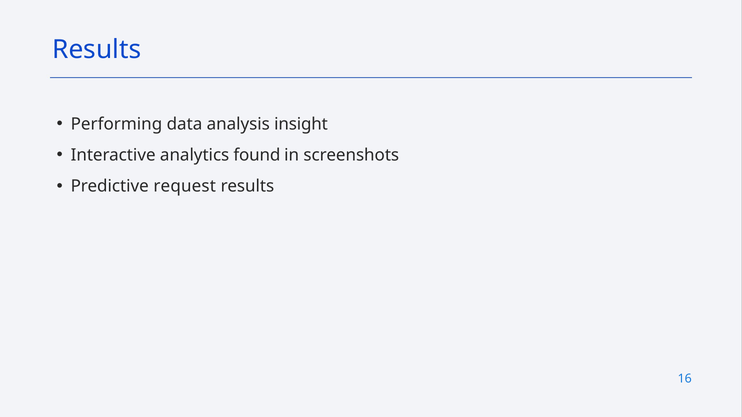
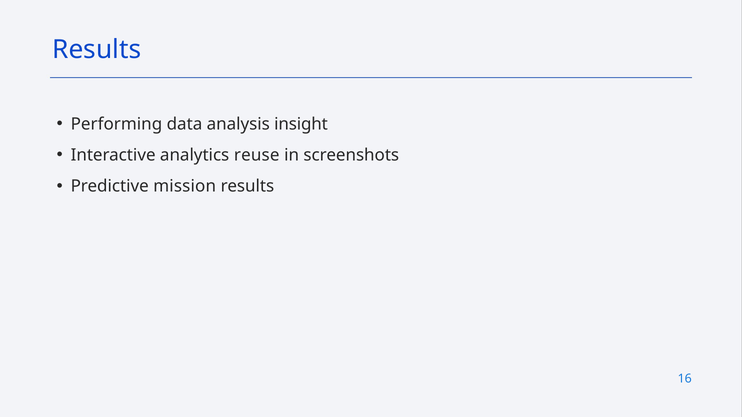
found: found -> reuse
request: request -> mission
